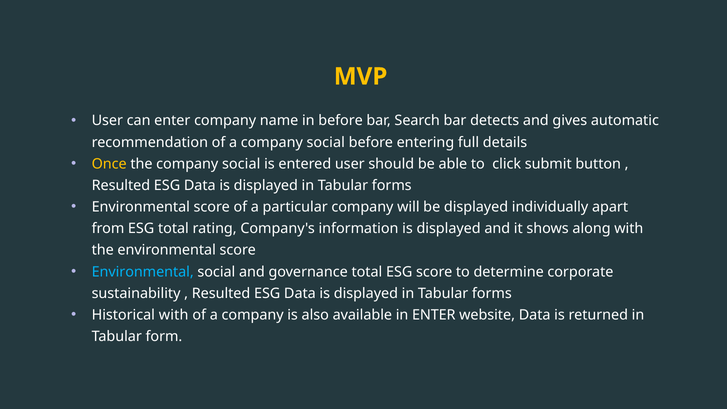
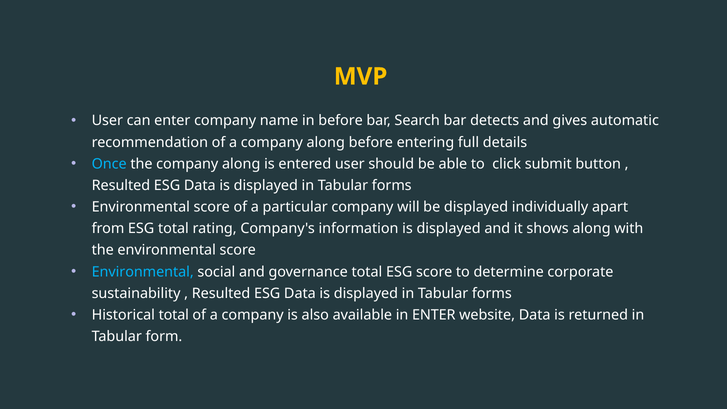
a company social: social -> along
Once colour: yellow -> light blue
the company social: social -> along
Historical with: with -> total
